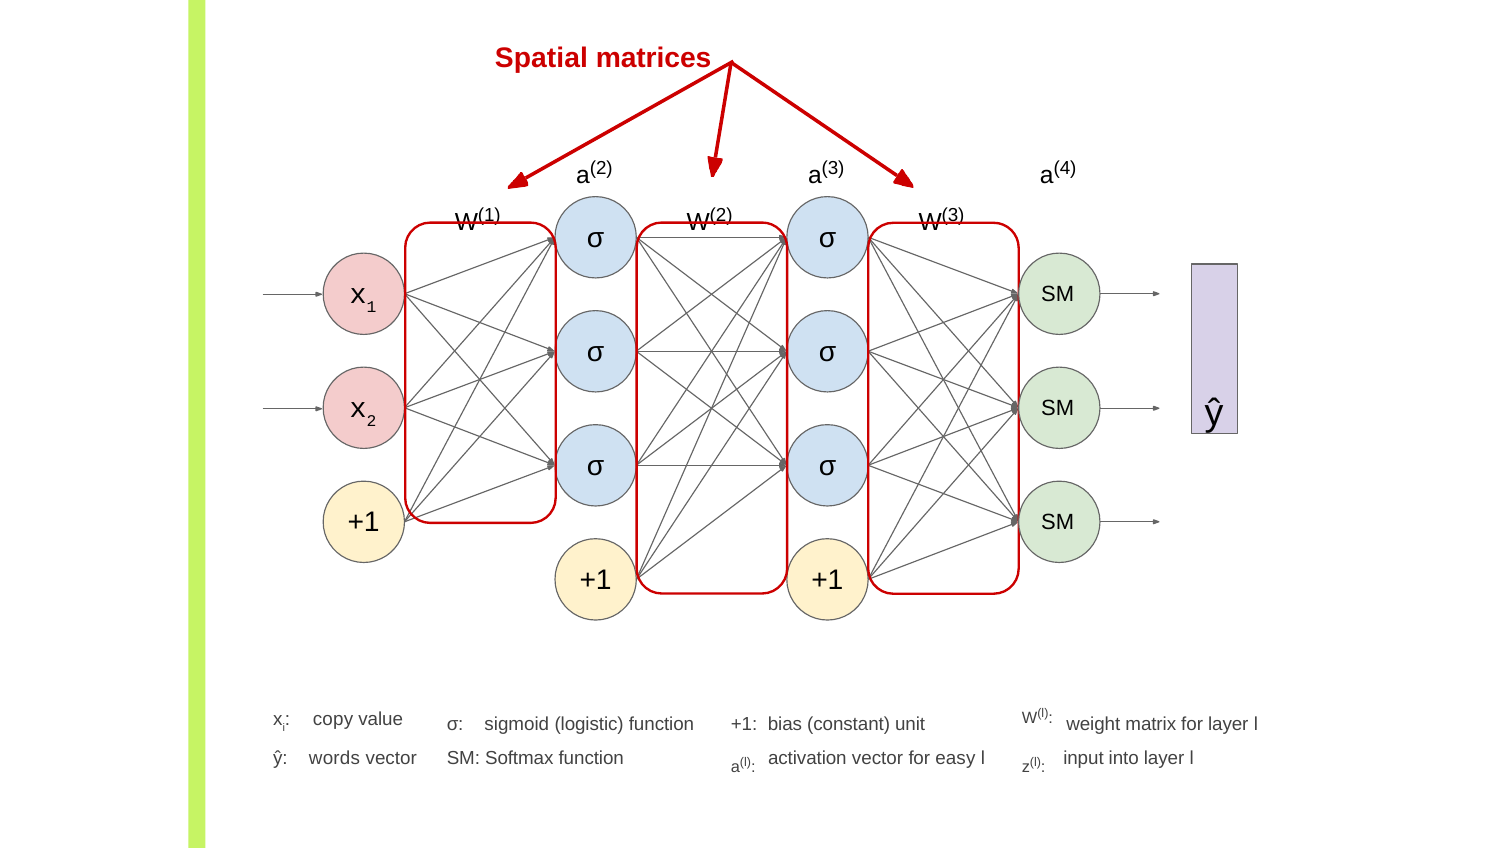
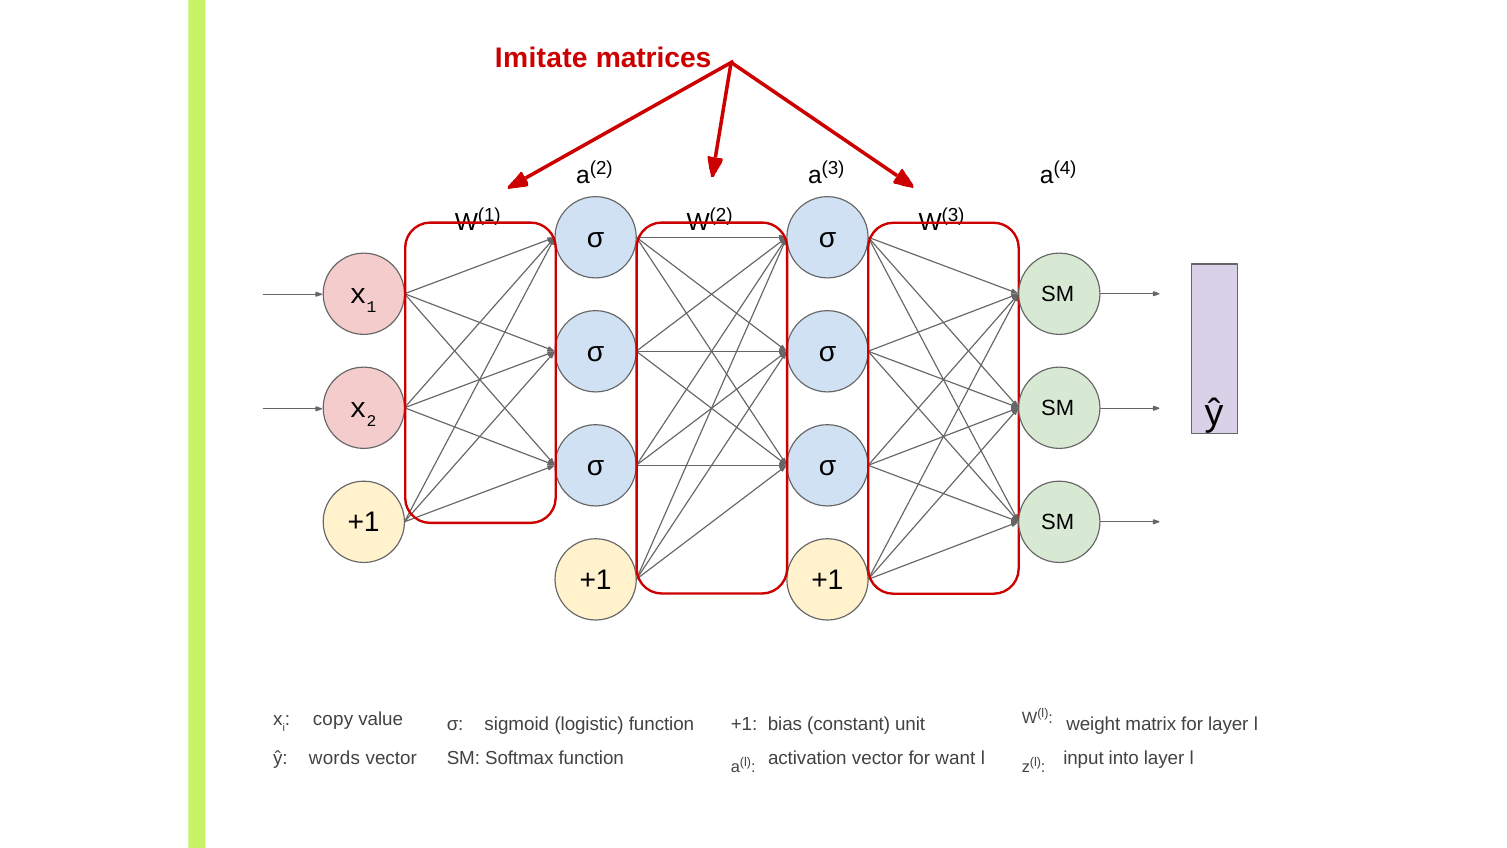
Spatial: Spatial -> Imitate
easy: easy -> want
